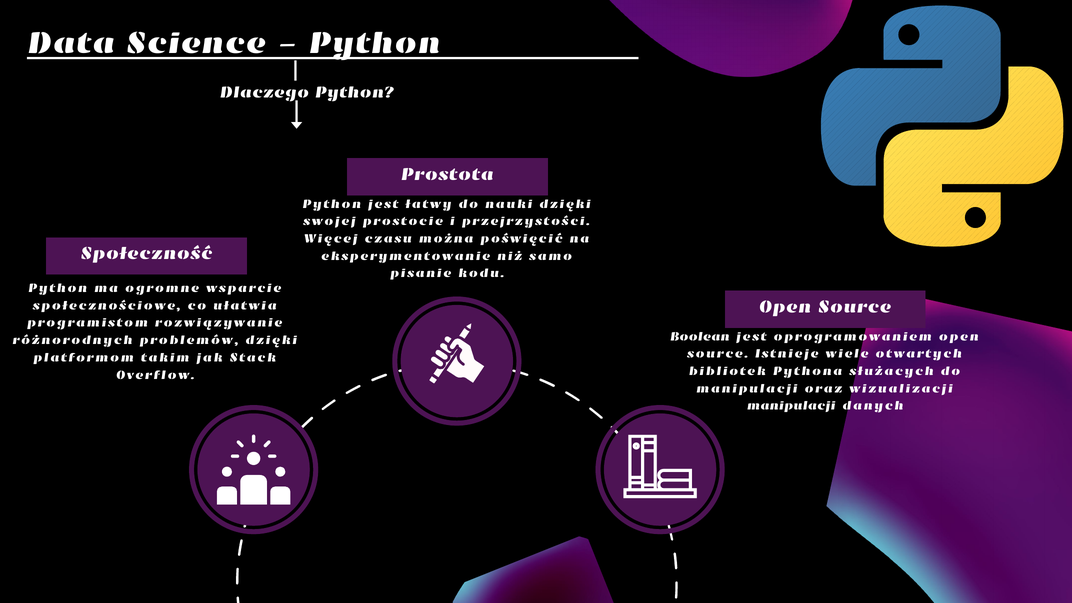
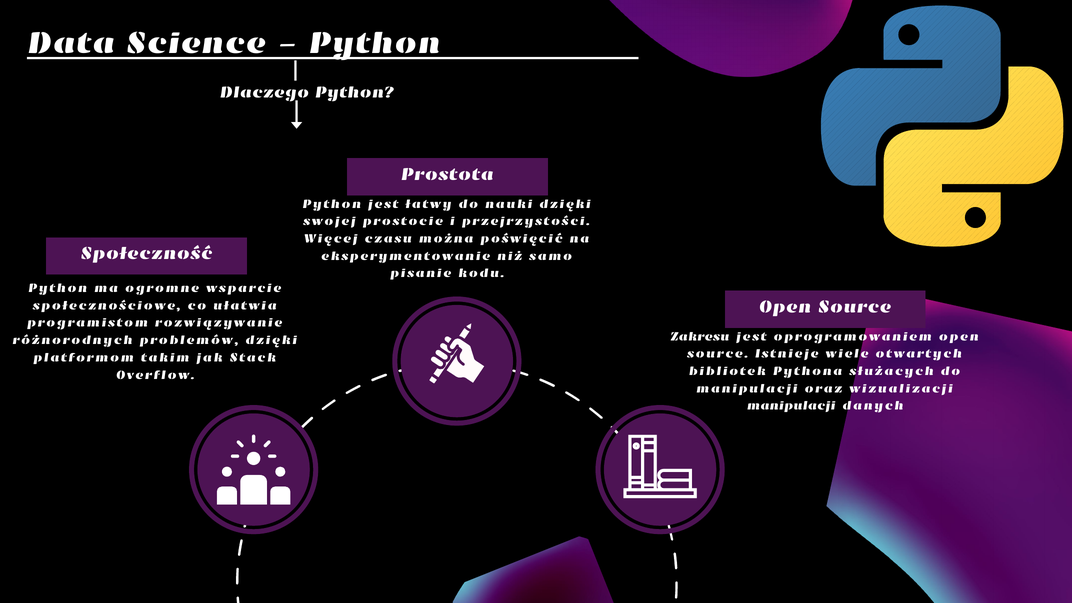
Boolean: Boolean -> Zakresu
